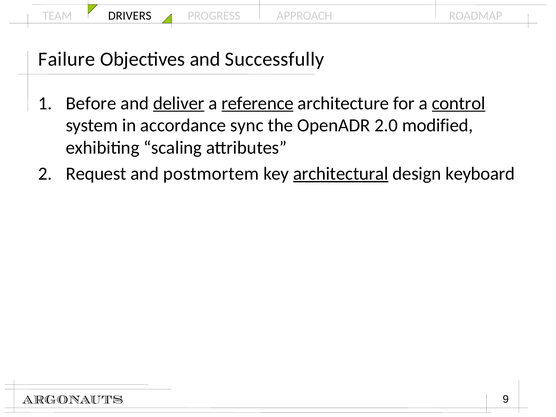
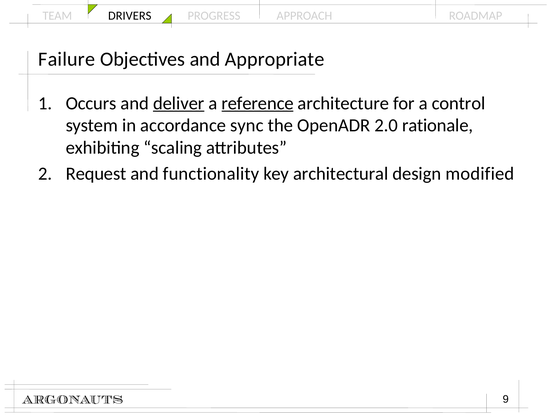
Successfully: Successfully -> Appropriate
Before: Before -> Occurs
control underline: present -> none
modified: modified -> rationale
postmortem: postmortem -> functionality
architectural underline: present -> none
keyboard: keyboard -> modified
